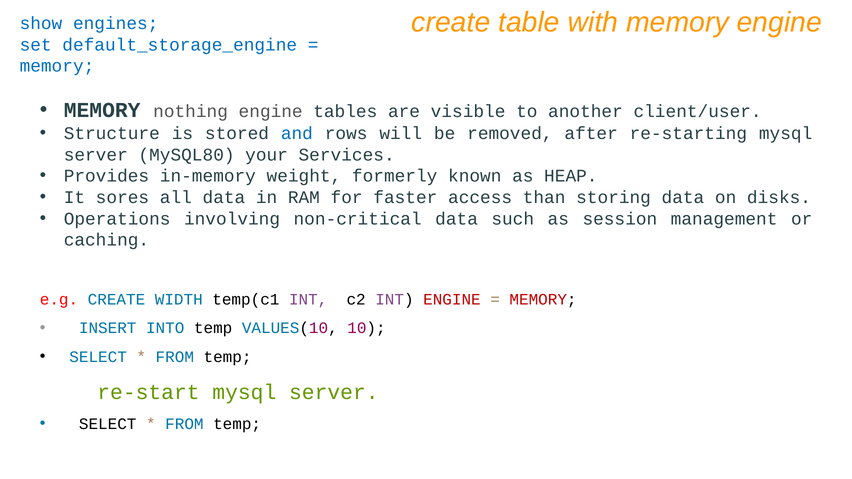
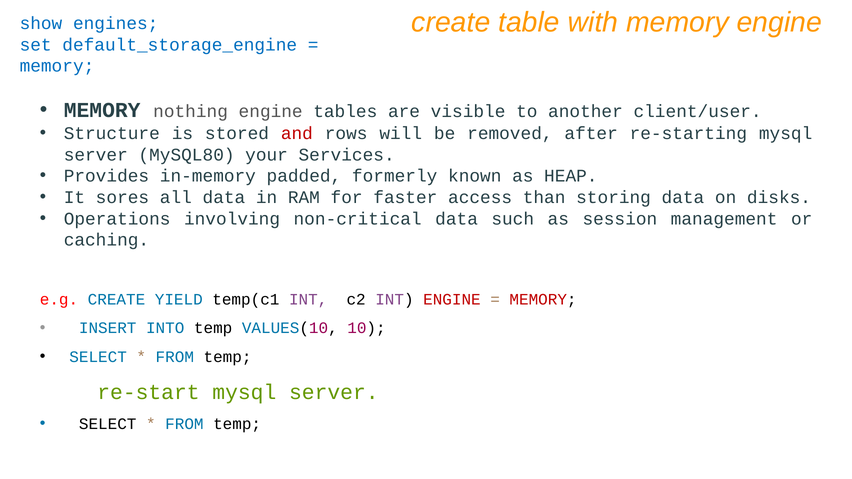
and colour: blue -> red
weight: weight -> padded
WIDTH: WIDTH -> YIELD
